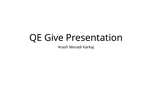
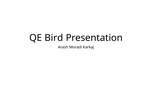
Give: Give -> Bird
